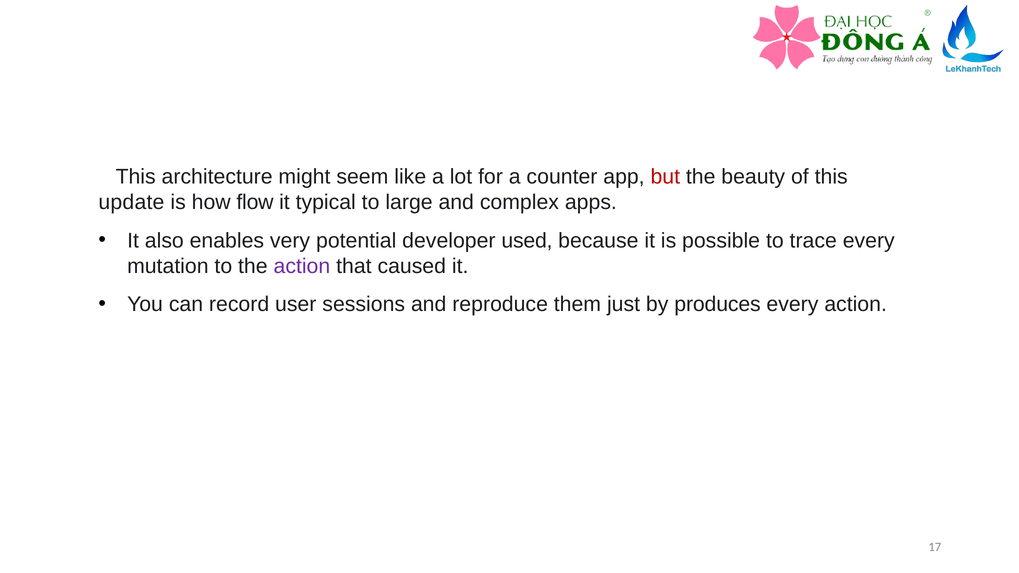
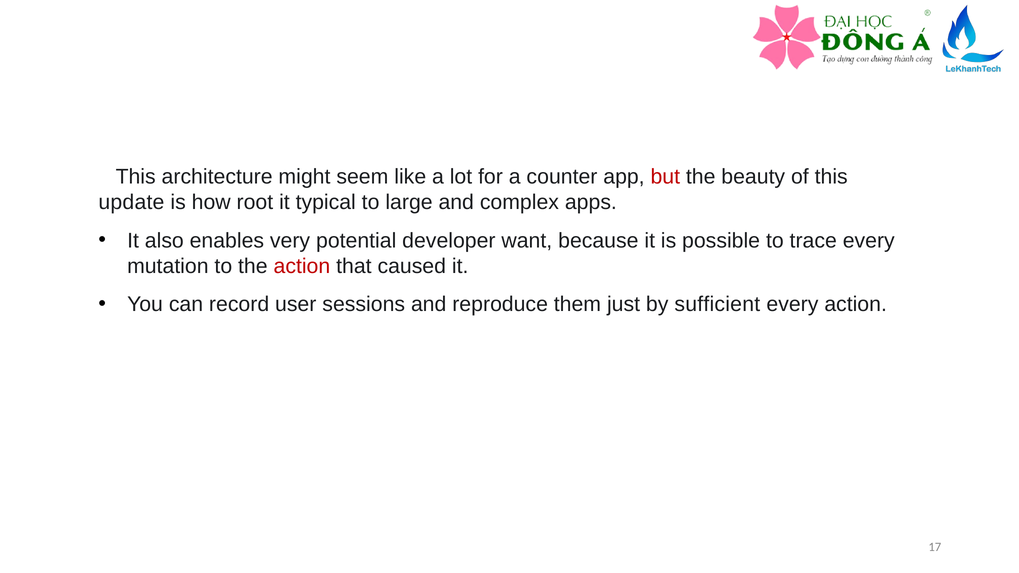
flow: flow -> root
used: used -> want
action at (302, 266) colour: purple -> red
produces: produces -> sufficient
